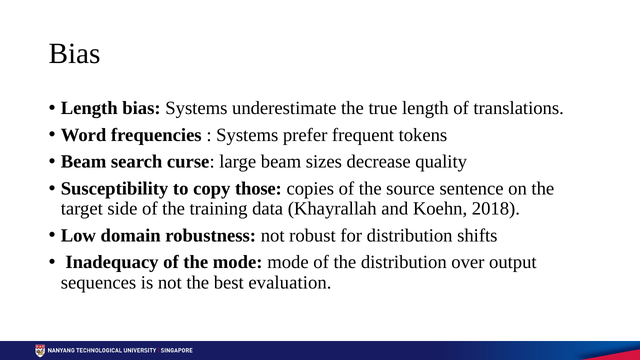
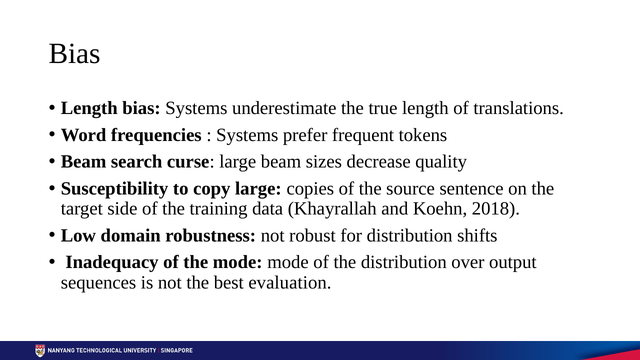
copy those: those -> large
